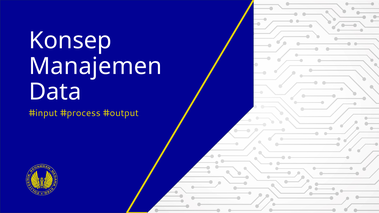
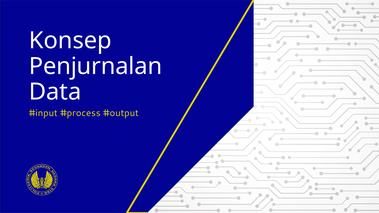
Manajemen: Manajemen -> Penjurnalan
